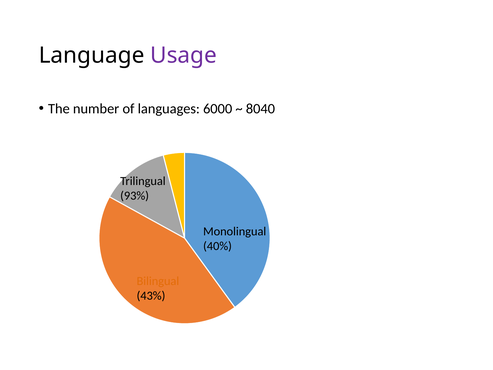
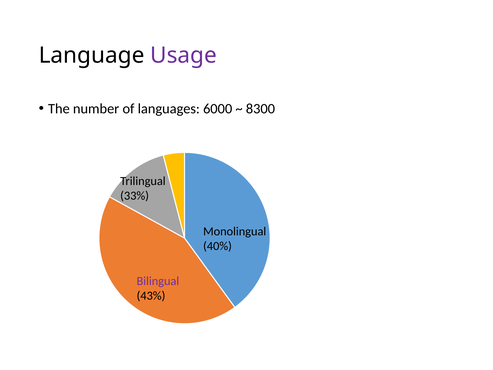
8040: 8040 -> 8300
93%: 93% -> 33%
Bilingual colour: orange -> purple
